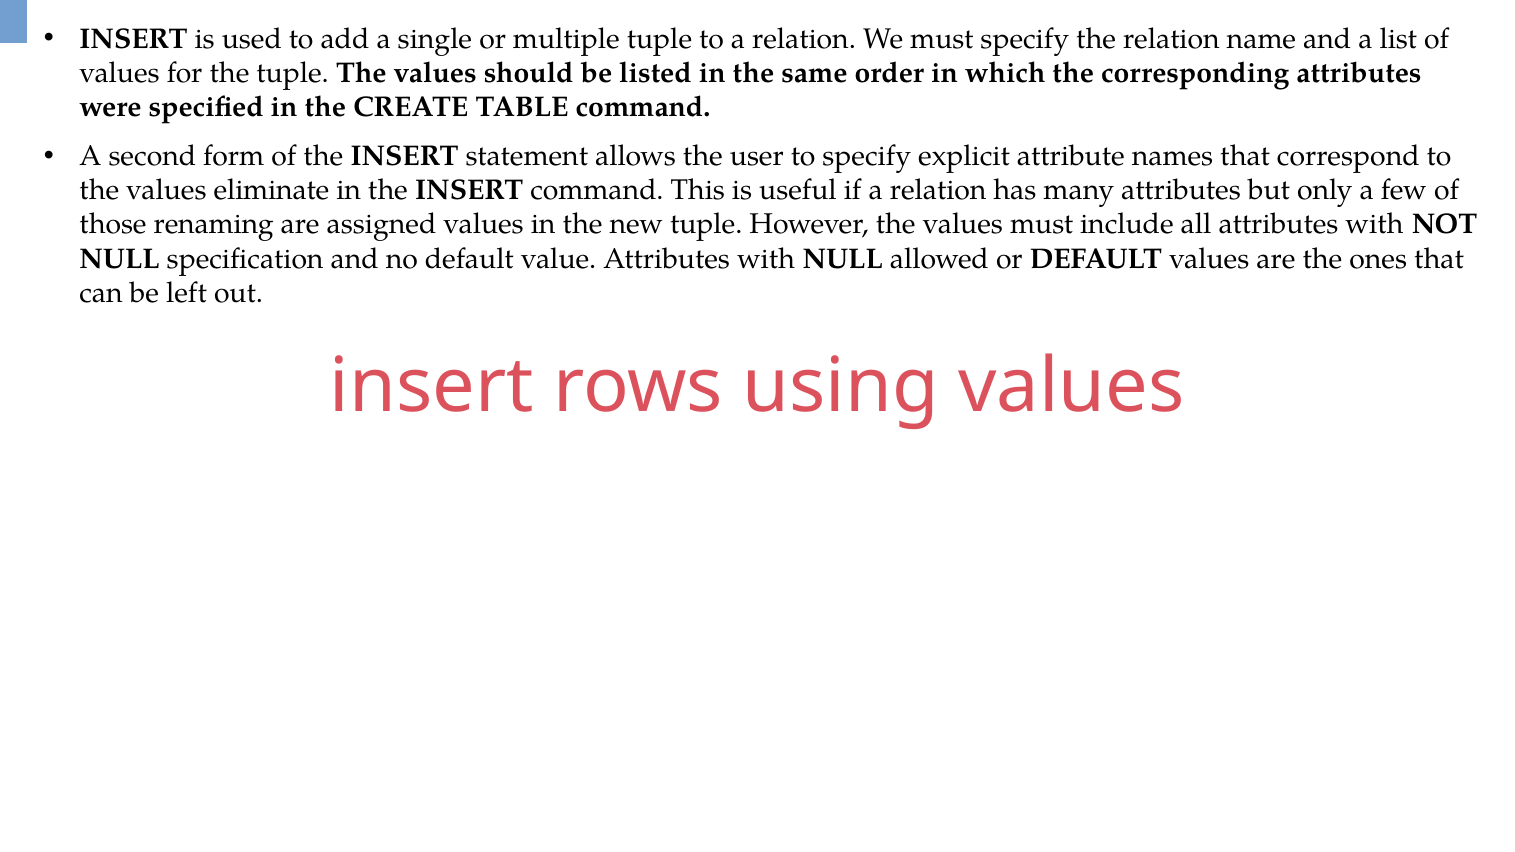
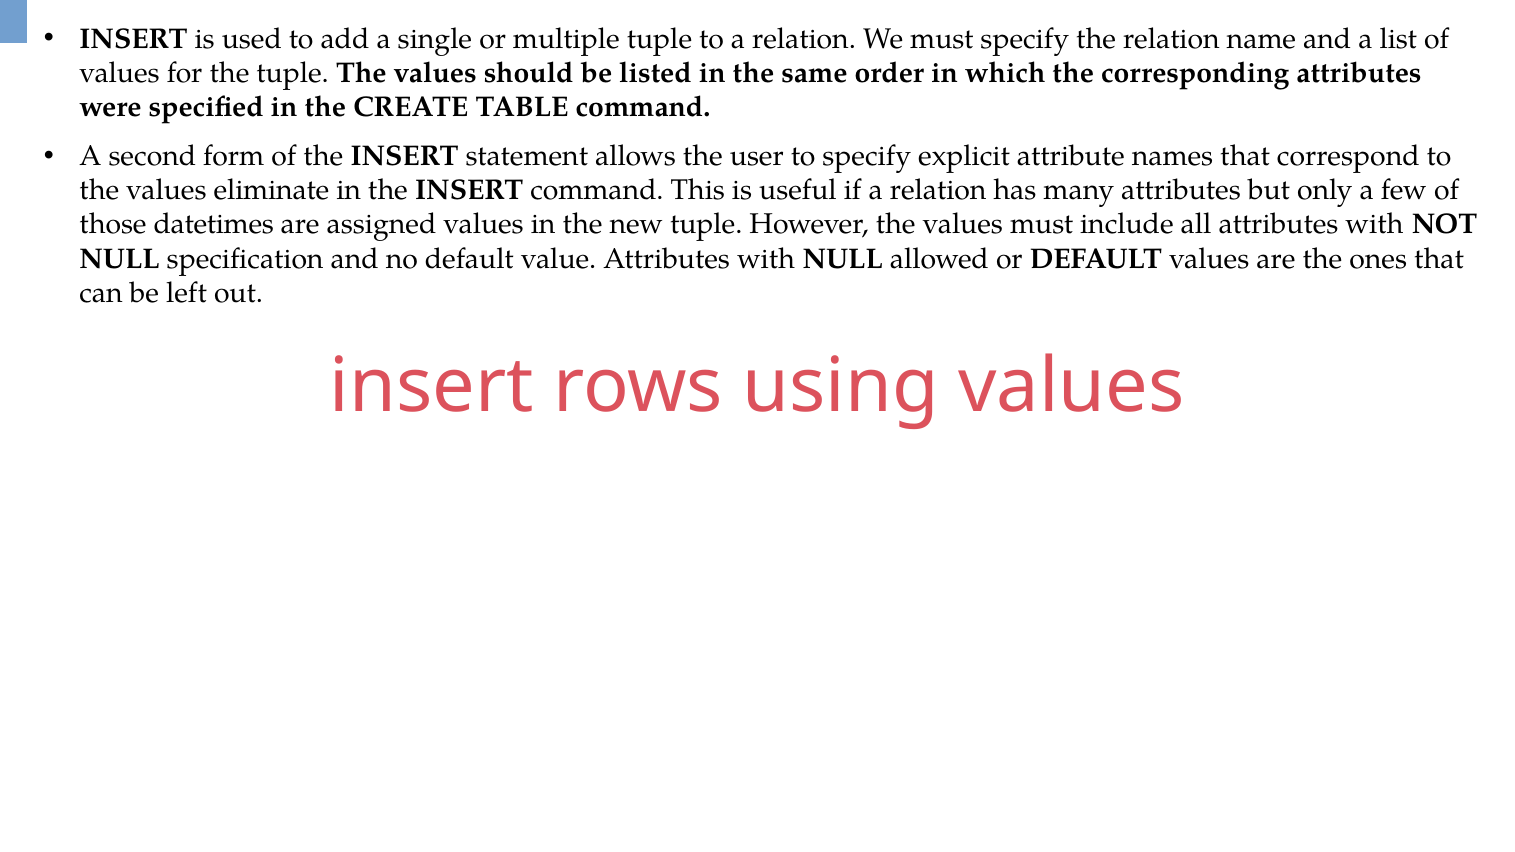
renaming: renaming -> datetimes
